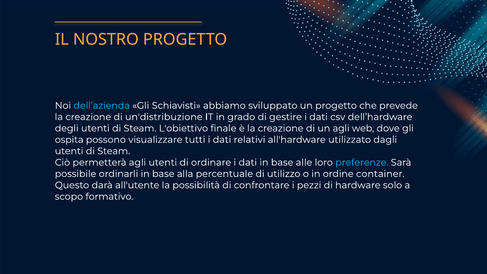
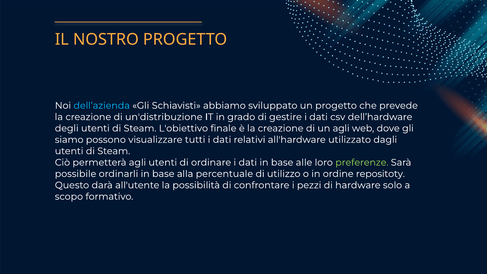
ospita: ospita -> siamo
preferenze colour: light blue -> light green
container: container -> repositoty
